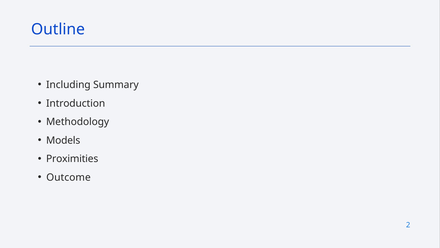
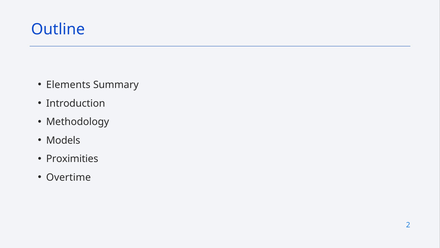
Including: Including -> Elements
Outcome: Outcome -> Overtime
